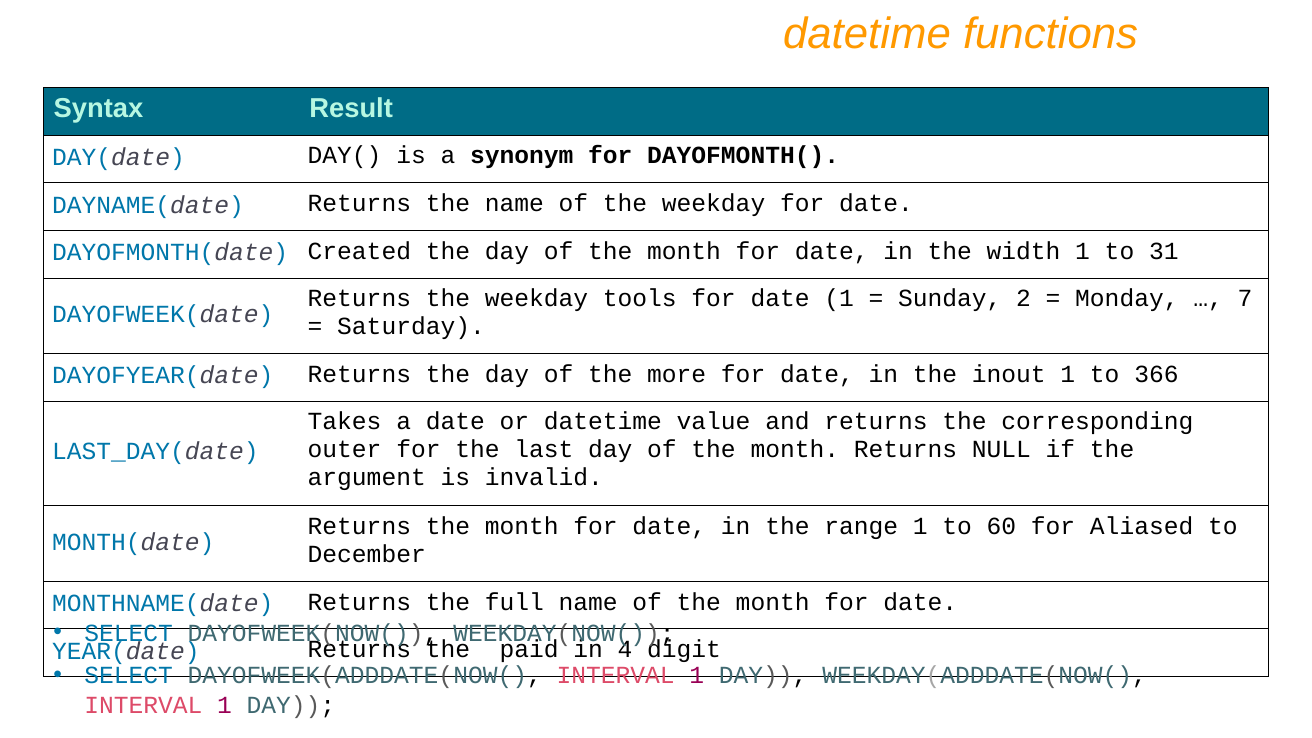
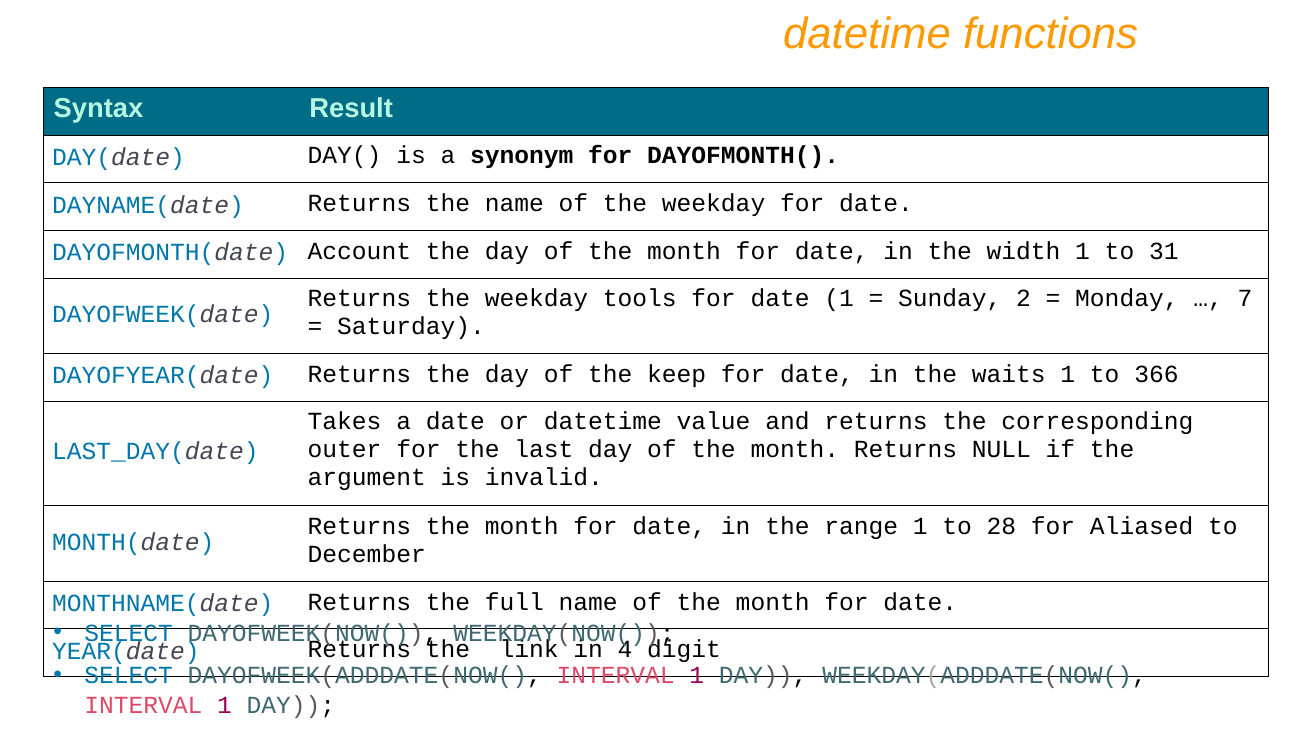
Created: Created -> Account
more: more -> keep
inout: inout -> waits
60: 60 -> 28
paid: paid -> link
